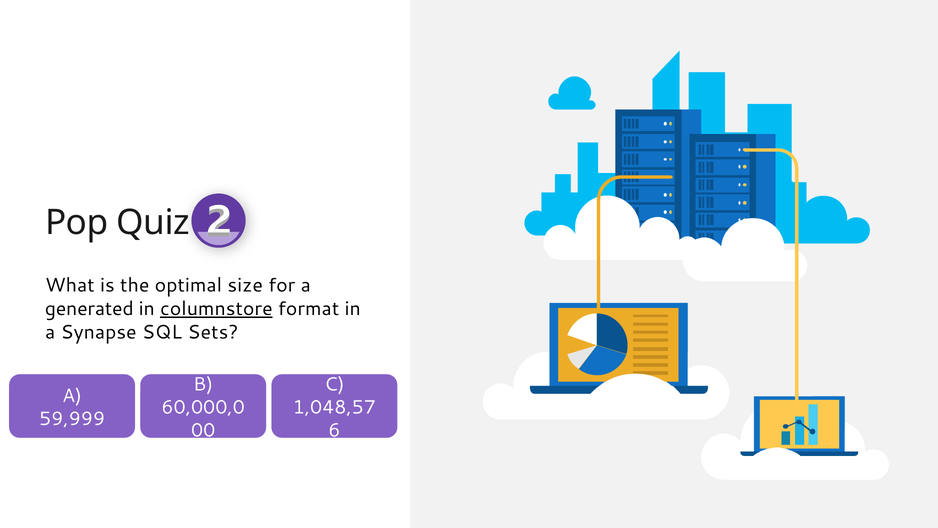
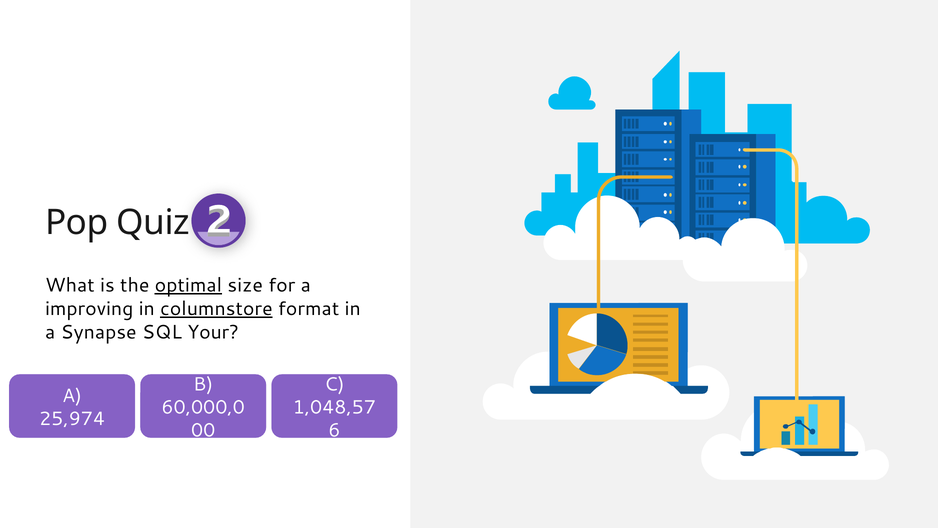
optimal underline: none -> present
generated: generated -> improving
Sets: Sets -> Your
59,999: 59,999 -> 25,974
